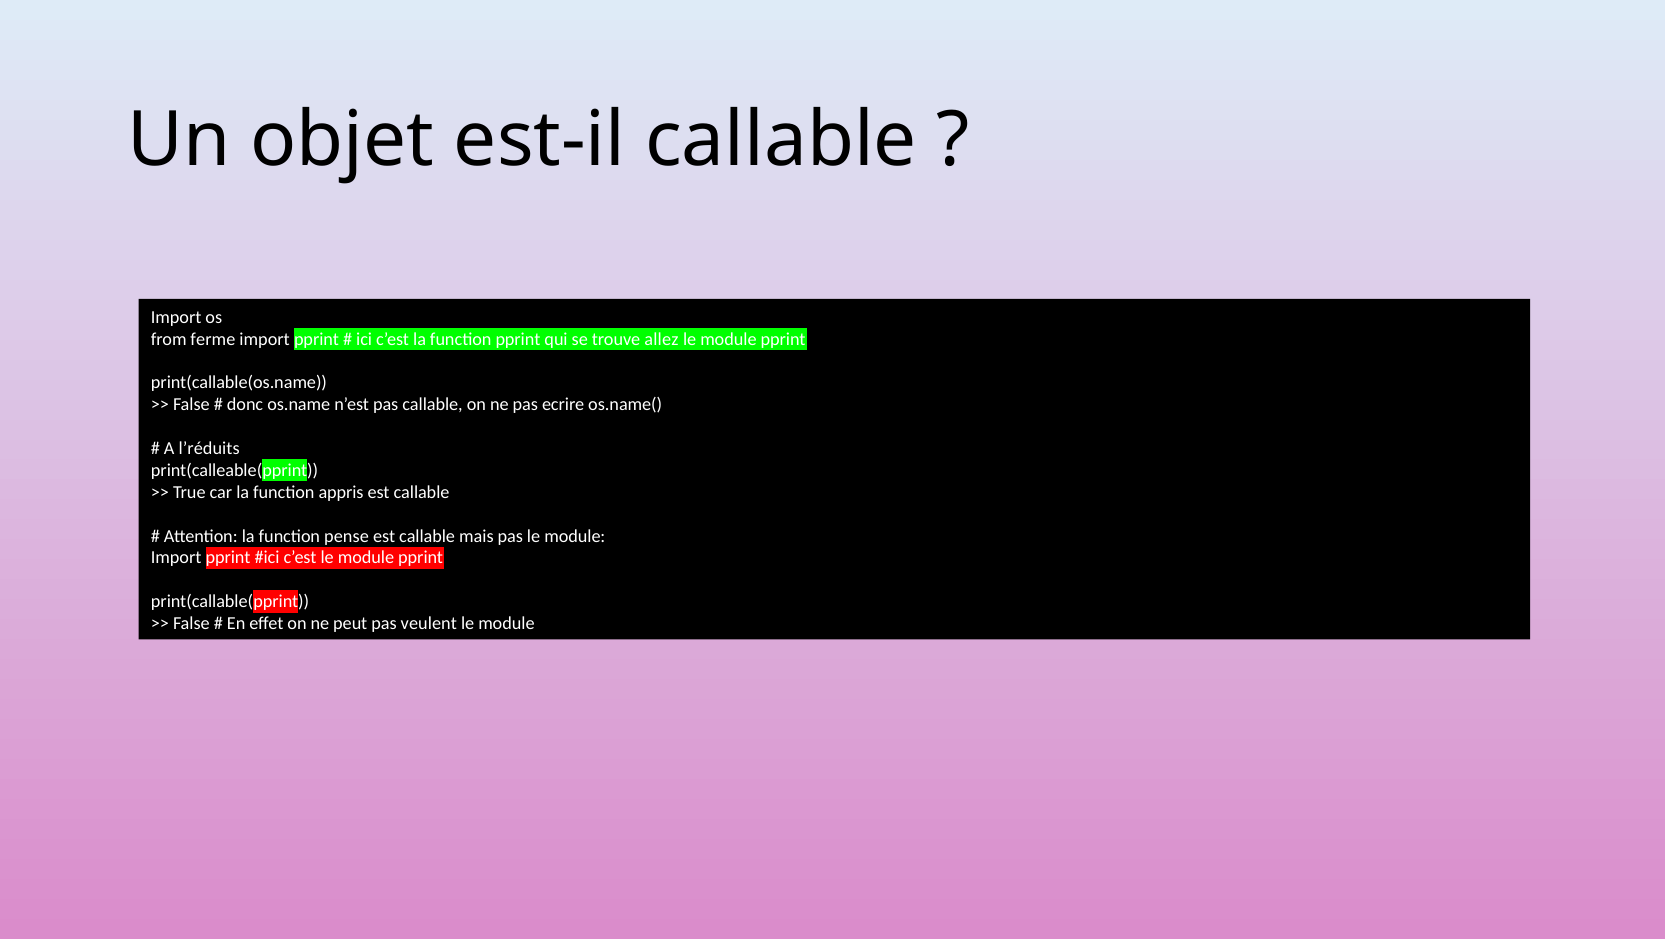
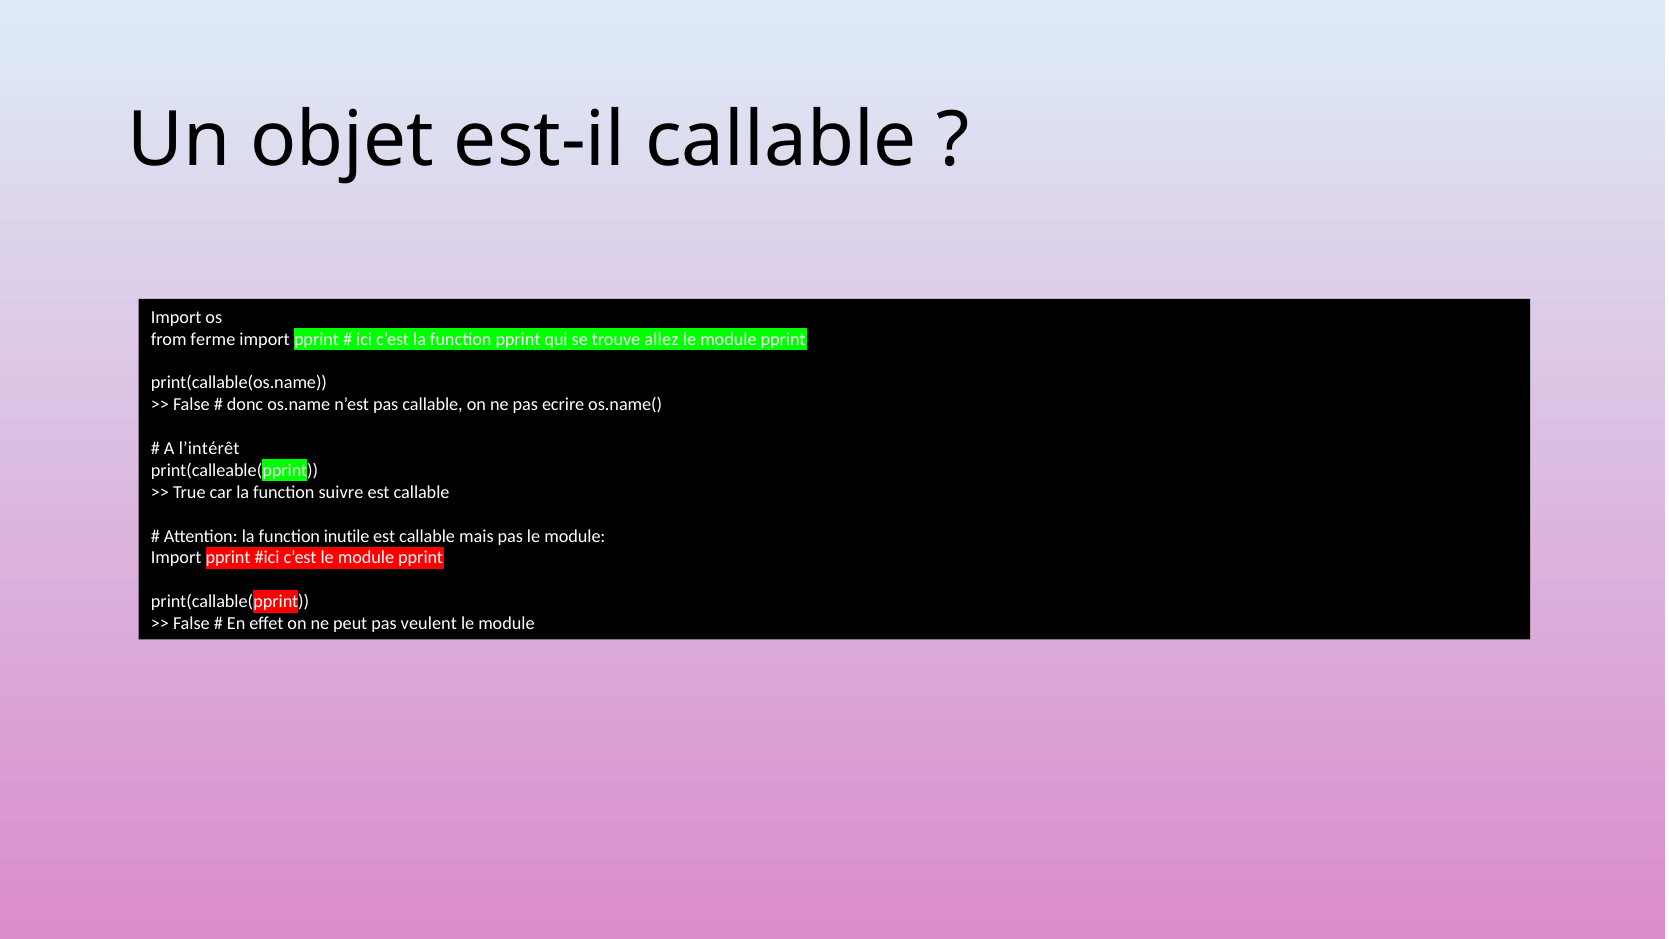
l’réduits: l’réduits -> l’intérêt
appris: appris -> suivre
pense: pense -> inutile
